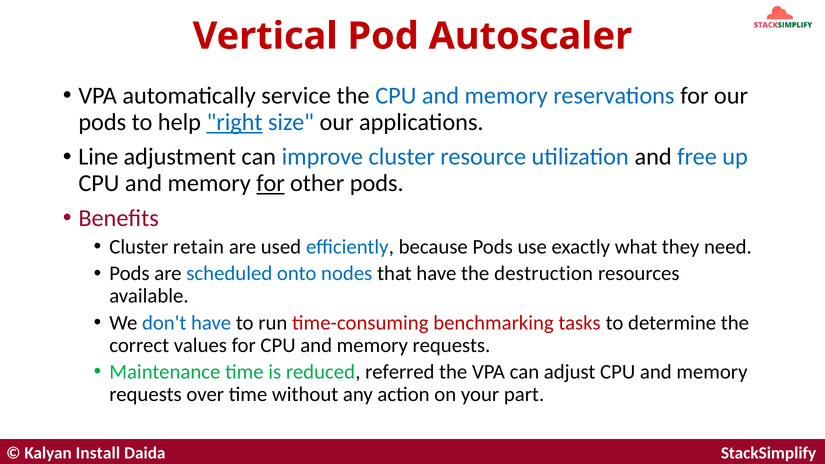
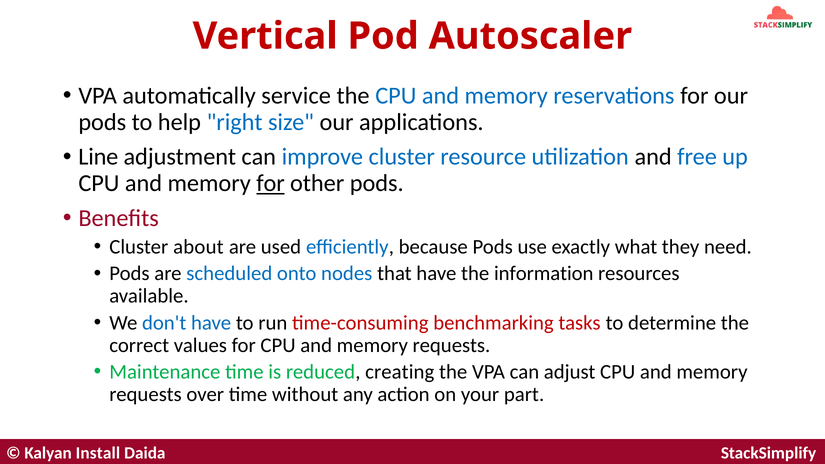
right underline: present -> none
retain: retain -> about
destruction: destruction -> information
referred: referred -> creating
